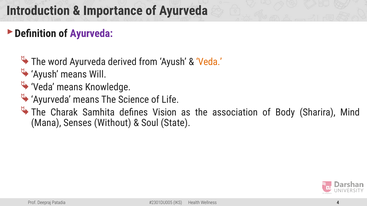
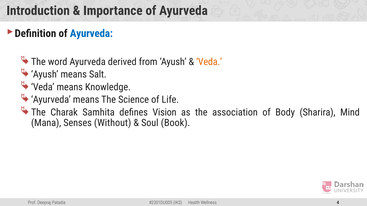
Ayurveda at (91, 33) colour: purple -> blue
Will: Will -> Salt
State: State -> Book
